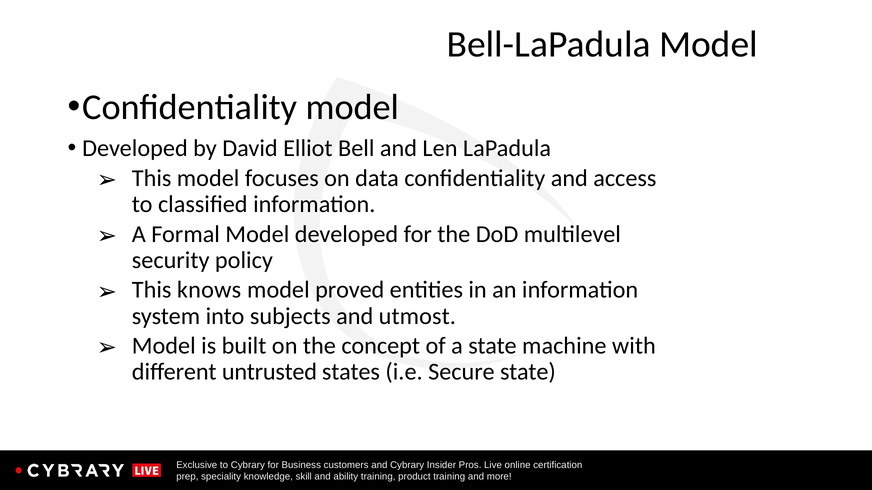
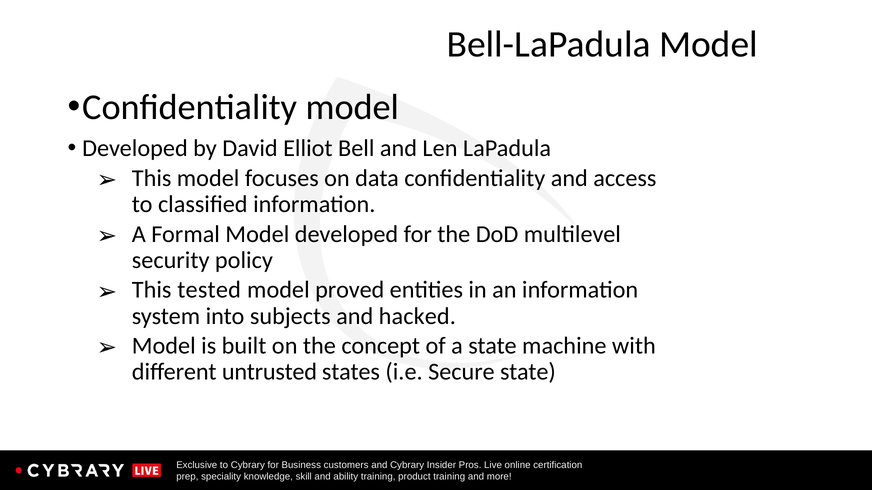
knows: knows -> tested
utmost: utmost -> hacked
